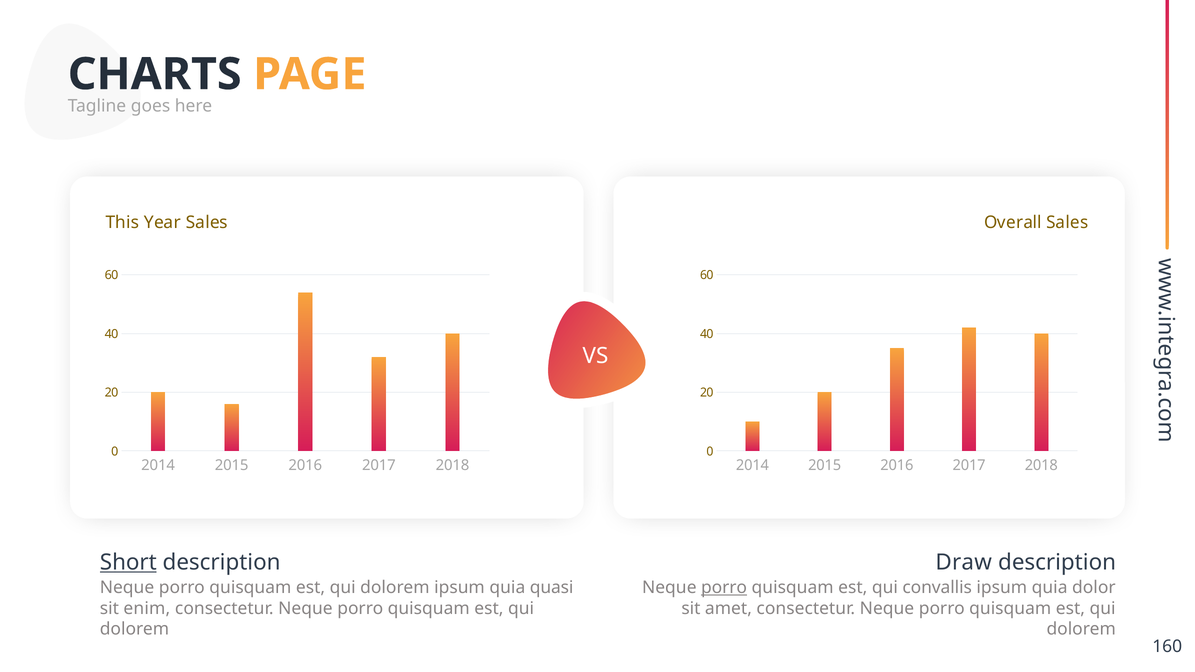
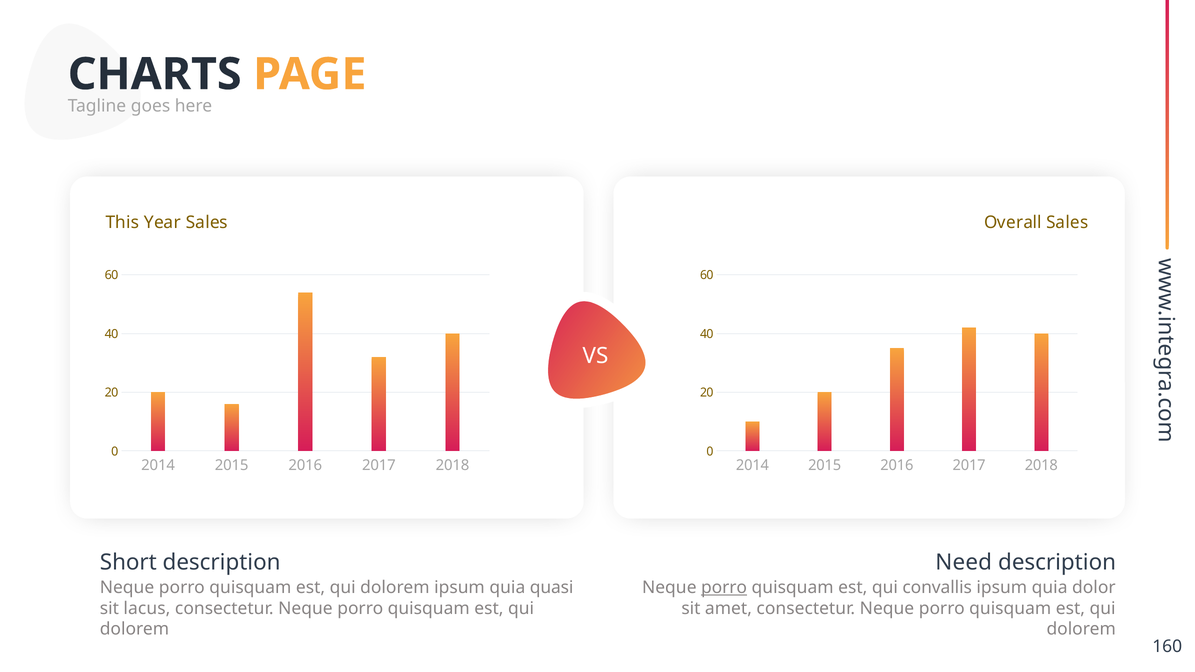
Short underline: present -> none
Draw: Draw -> Need
enim: enim -> lacus
